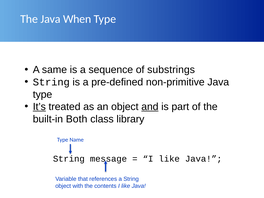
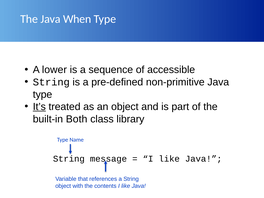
same: same -> lower
substrings: substrings -> accessible
and underline: present -> none
